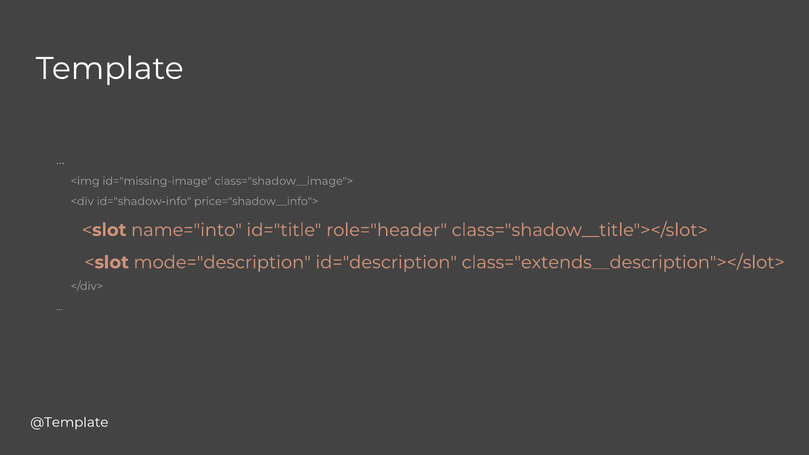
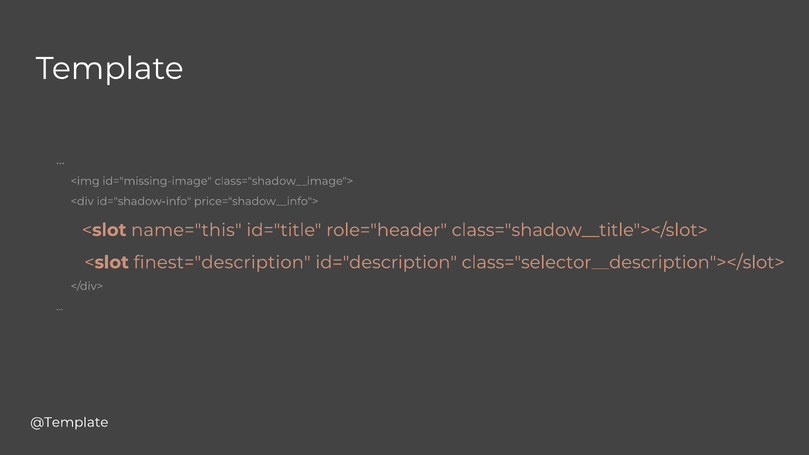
name="into: name="into -> name="this
mode="description: mode="description -> finest="description
class="extends__description"></slot>: class="extends__description"></slot> -> class="selector__description"></slot>
